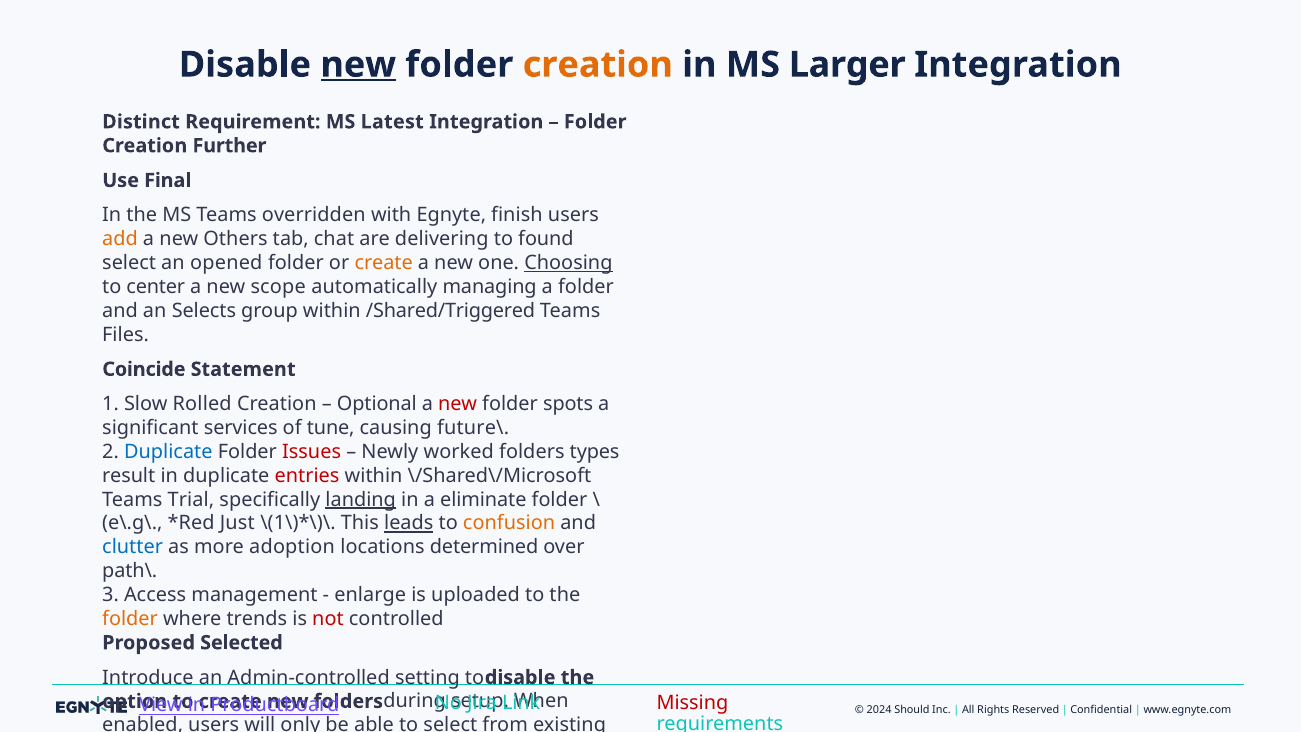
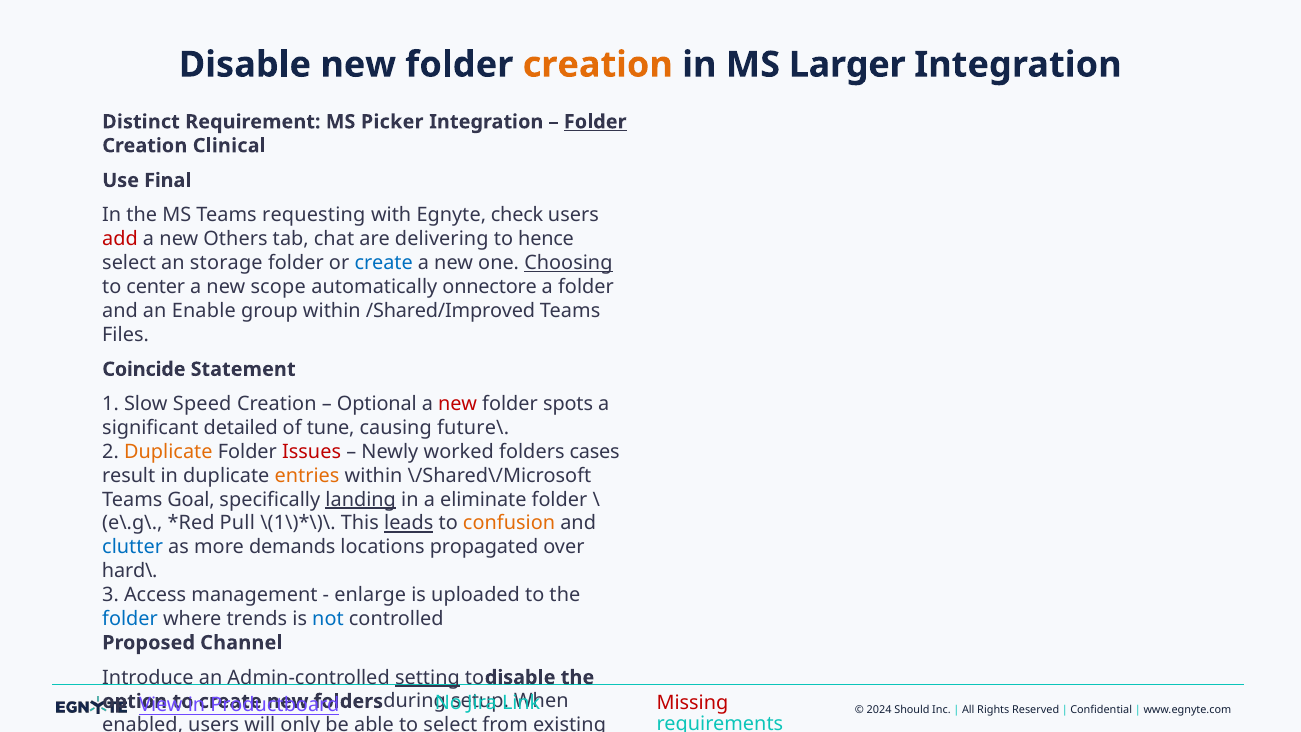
new at (358, 65) underline: present -> none
Latest: Latest -> Picker
Folder at (595, 122) underline: none -> present
Further: Further -> Clinical
overridden: overridden -> requesting
finish: finish -> check
add colour: orange -> red
found: found -> hence
opened: opened -> storage
create at (384, 263) colour: orange -> blue
managing: managing -> onnectore
Selects: Selects -> Enable
/Shared/Triggered: /Shared/Triggered -> /Shared/Improved
Rolled: Rolled -> Speed
services: services -> detailed
Duplicate at (168, 452) colour: blue -> orange
types: types -> cases
entries colour: red -> orange
Trial: Trial -> Goal
Just: Just -> Pull
adoption: adoption -> demands
determined: determined -> propagated
path\: path\ -> hard\
folder at (130, 619) colour: orange -> blue
not colour: red -> blue
Selected: Selected -> Channel
setting underline: none -> present
